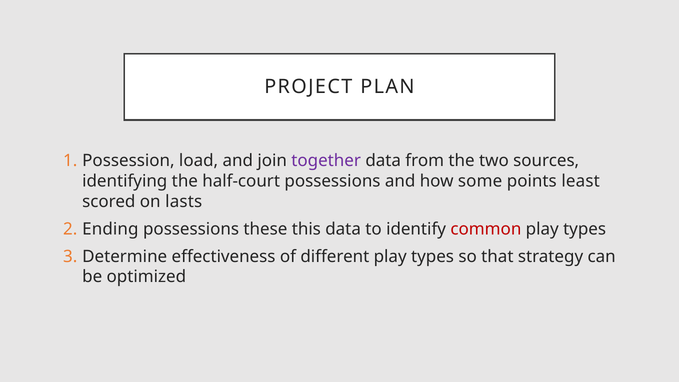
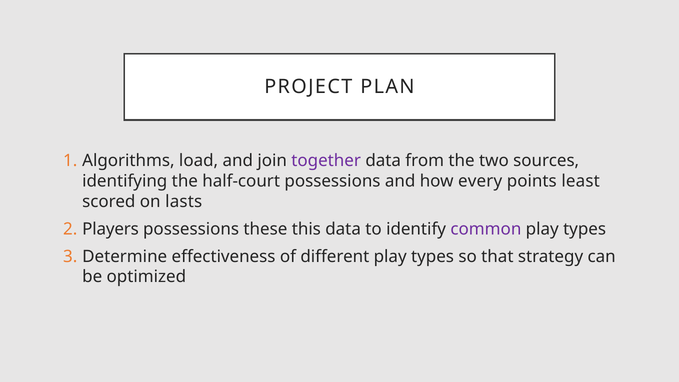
Possession: Possession -> Algorithms
some: some -> every
Ending: Ending -> Players
common colour: red -> purple
